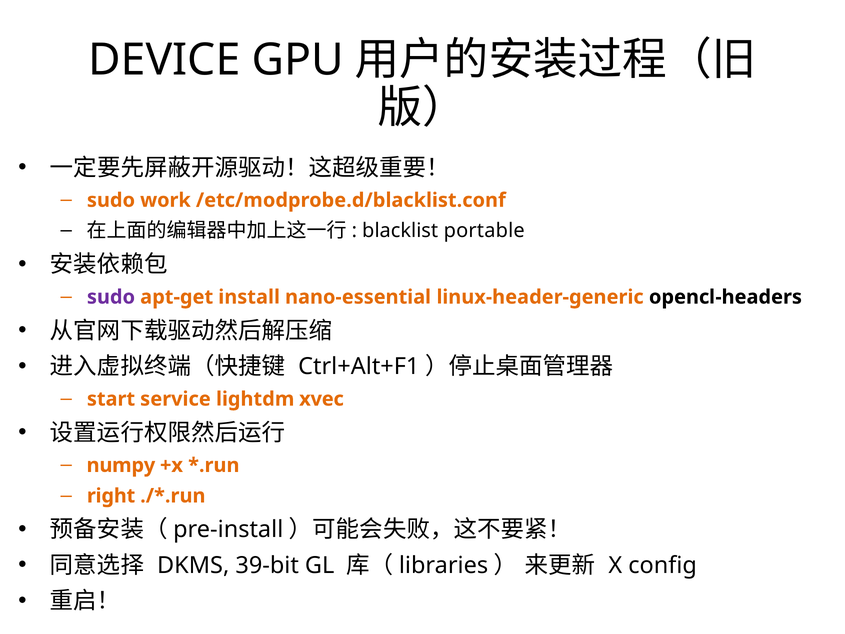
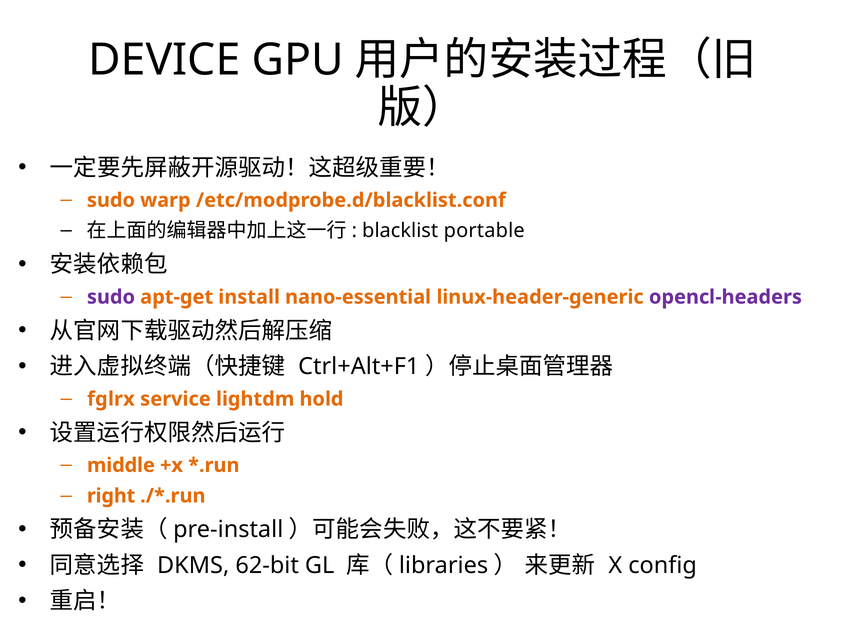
work: work -> warp
opencl-headers colour: black -> purple
start: start -> fglrx
xvec: xvec -> hold
numpy: numpy -> middle
39-bit: 39-bit -> 62-bit
